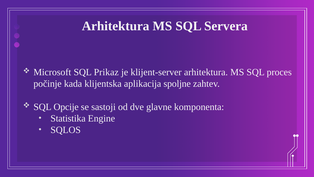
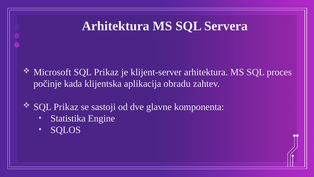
spoljne: spoljne -> obradu
Opcije at (66, 107): Opcije -> Prikaz
